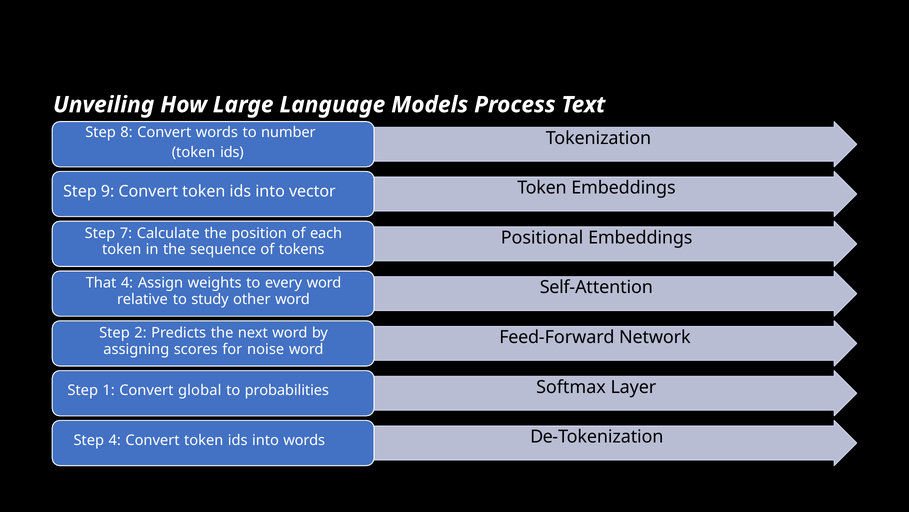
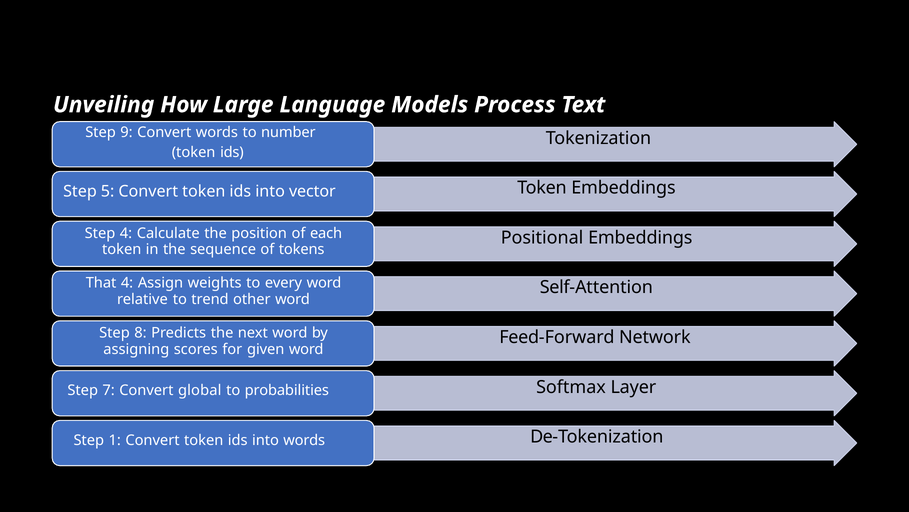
8: 8 -> 9
9: 9 -> 5
Step 7: 7 -> 4
study: study -> trend
2: 2 -> 8
noise: noise -> given
1: 1 -> 7
Step 4: 4 -> 1
